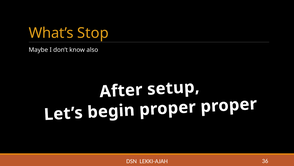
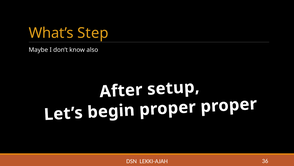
Stop: Stop -> Step
